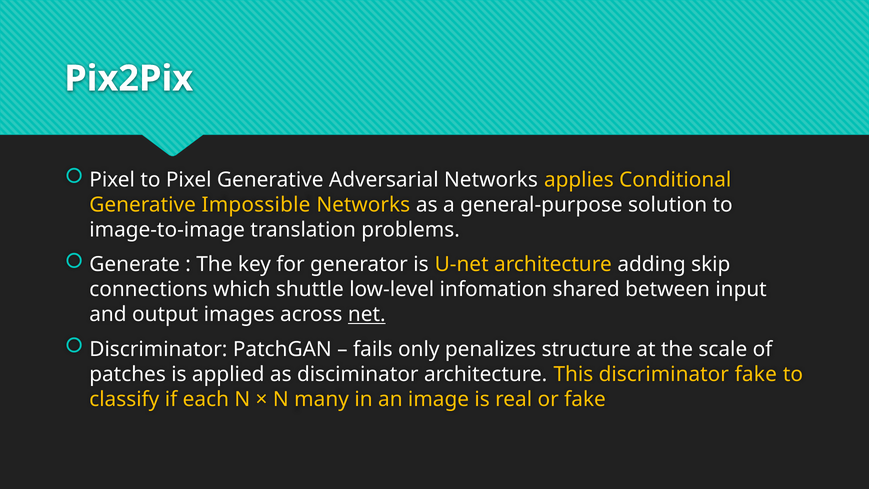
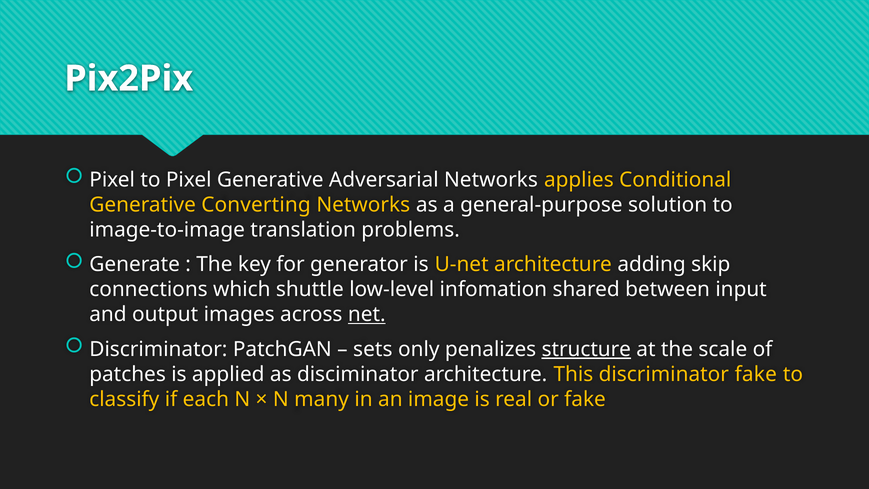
Impossible: Impossible -> Converting
fails: fails -> sets
structure underline: none -> present
